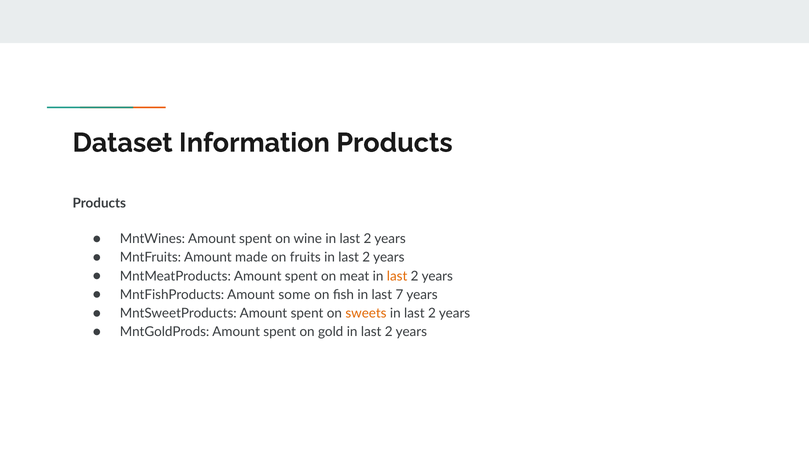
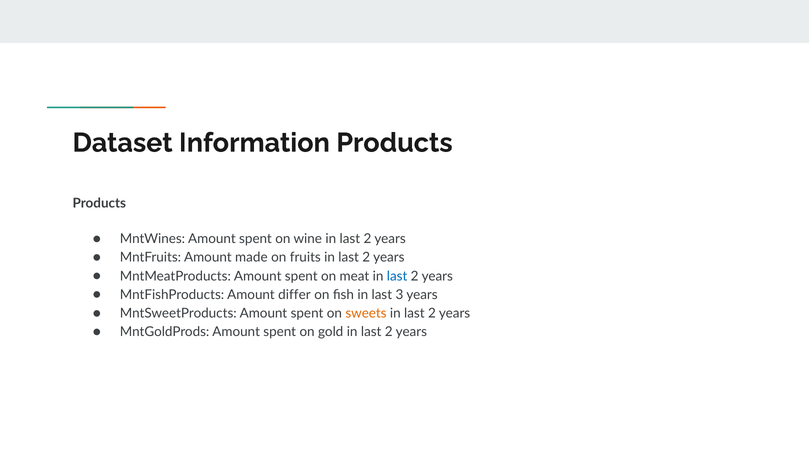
last at (397, 276) colour: orange -> blue
some: some -> differ
7: 7 -> 3
